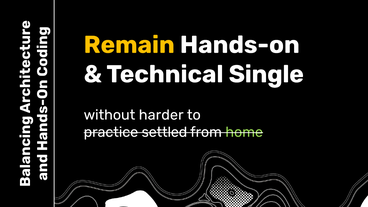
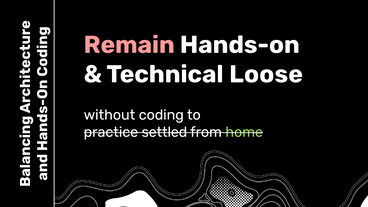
Remain colour: yellow -> pink
Single: Single -> Loose
harder: harder -> coding
